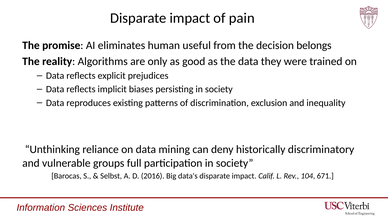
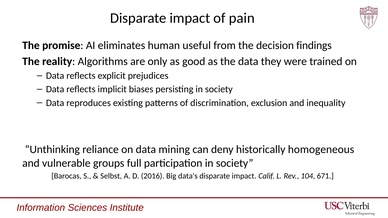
belongs: belongs -> findings
discriminatory: discriminatory -> homogeneous
